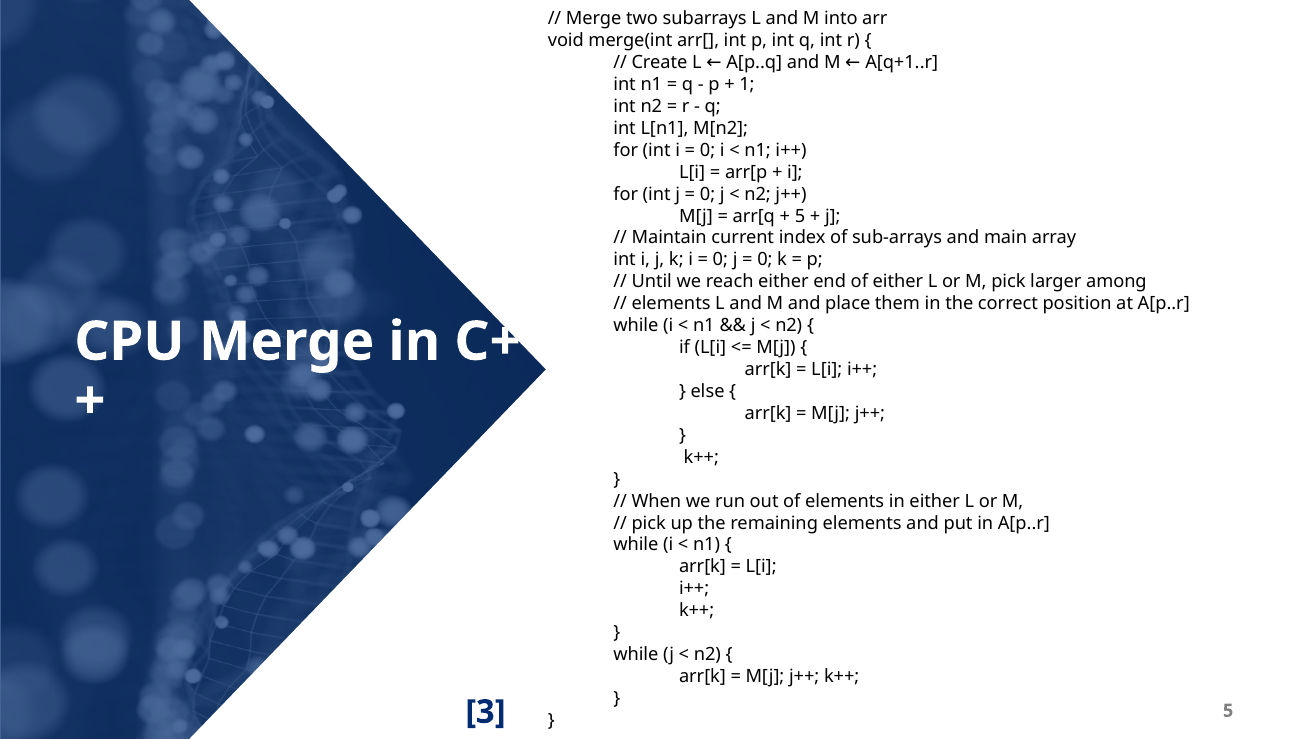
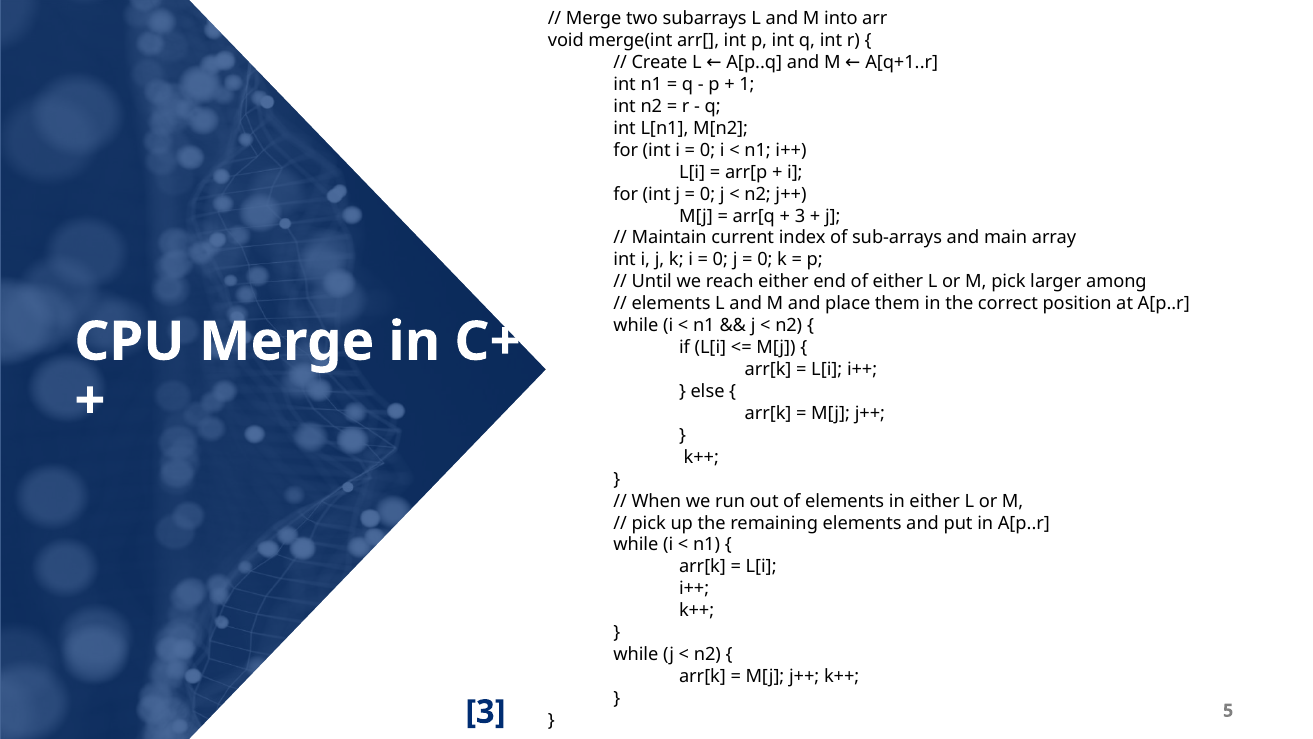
5 at (800, 216): 5 -> 3
